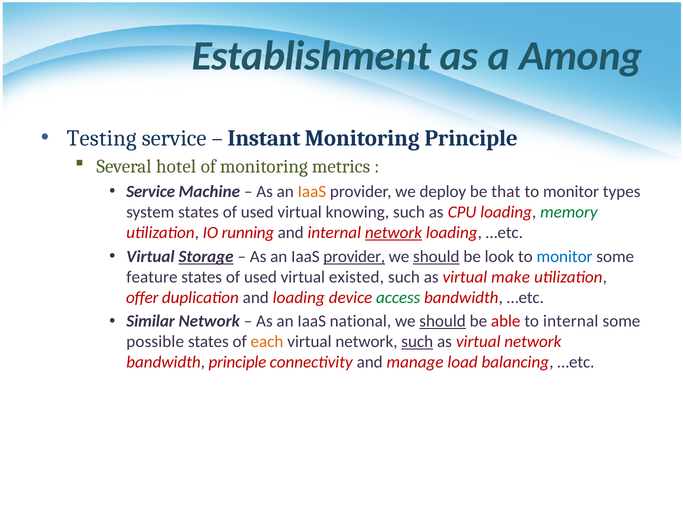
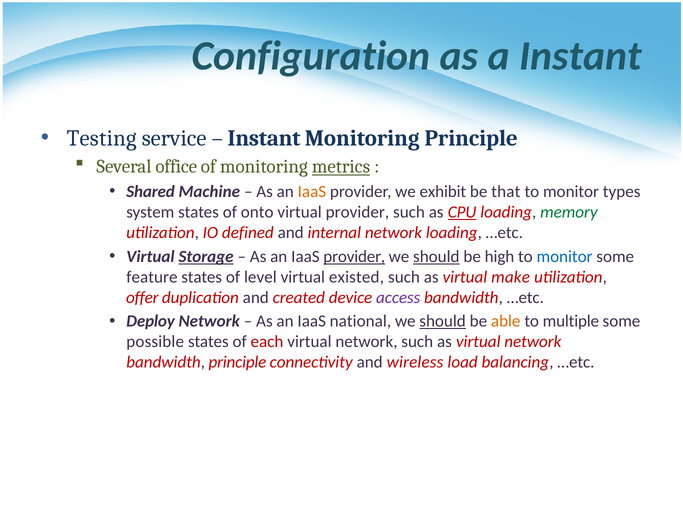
Establishment: Establishment -> Configuration
a Among: Among -> Instant
hotel: hotel -> office
metrics underline: none -> present
Service at (151, 192): Service -> Shared
deploy: deploy -> exhibit
system states of used: used -> onto
virtual knowing: knowing -> provider
CPU underline: none -> present
running: running -> defined
network at (393, 233) underline: present -> none
look: look -> high
used at (260, 277): used -> level
and loading: loading -> created
access colour: green -> purple
Similar: Similar -> Deploy
able colour: red -> orange
to internal: internal -> multiple
each colour: orange -> red
such at (417, 342) underline: present -> none
manage: manage -> wireless
